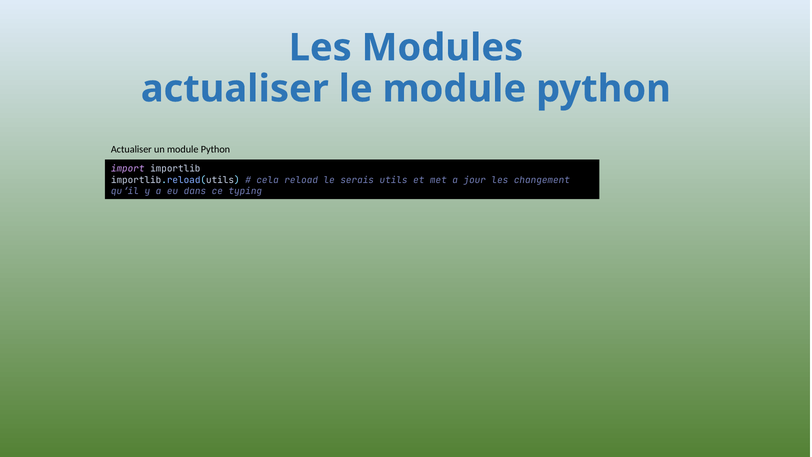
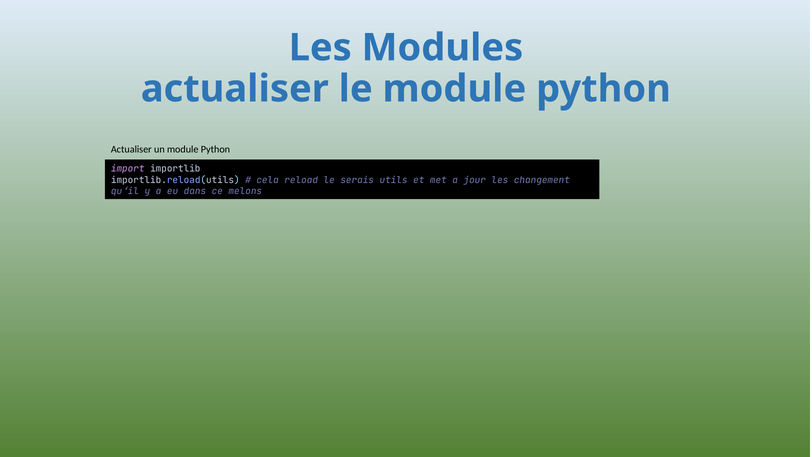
typing: typing -> melons
